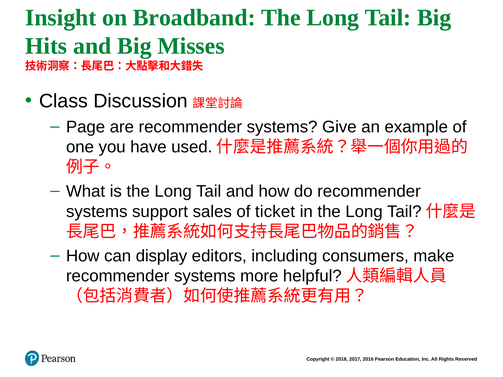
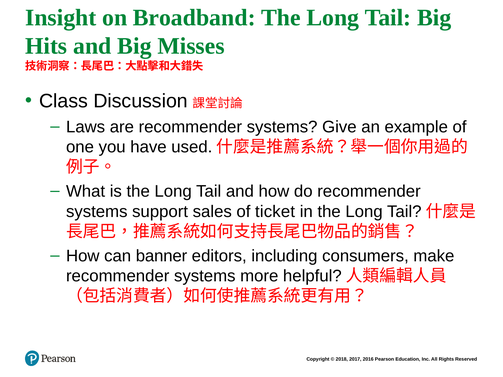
Page: Page -> Laws
display: display -> banner
